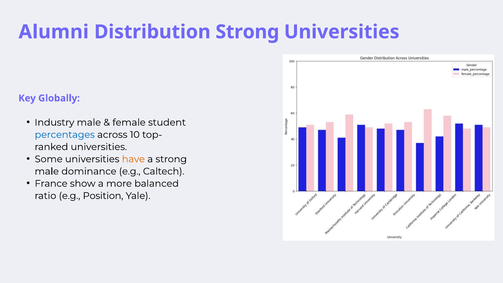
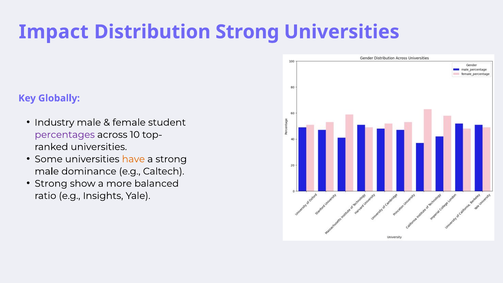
Alumni: Alumni -> Impact
percentages colour: blue -> purple
France at (51, 184): France -> Strong
Position: Position -> Insights
